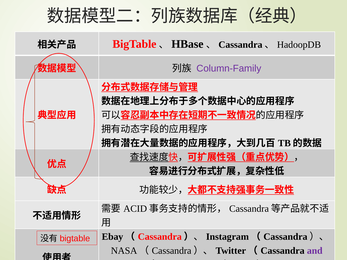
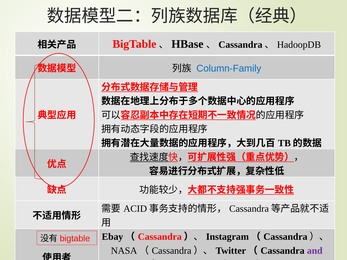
Column-Family colour: purple -> blue
